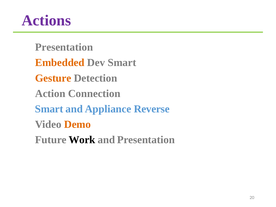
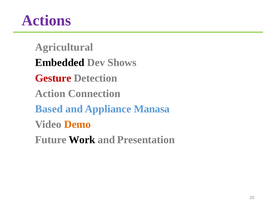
Presentation at (64, 47): Presentation -> Agricultural
Embedded colour: orange -> black
Dev Smart: Smart -> Shows
Gesture colour: orange -> red
Smart at (49, 109): Smart -> Based
Reverse: Reverse -> Manasa
